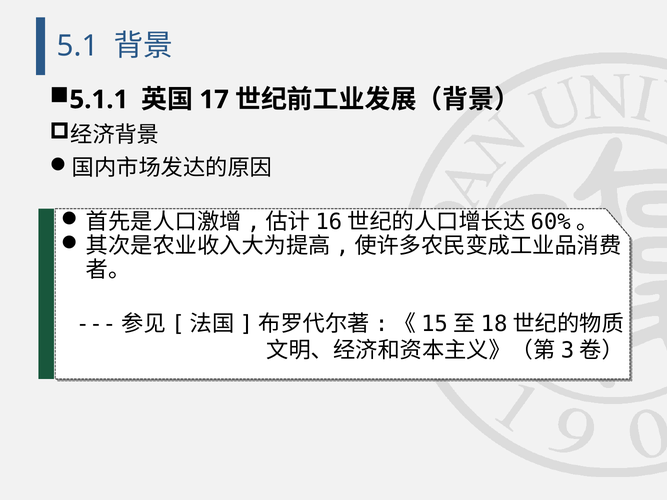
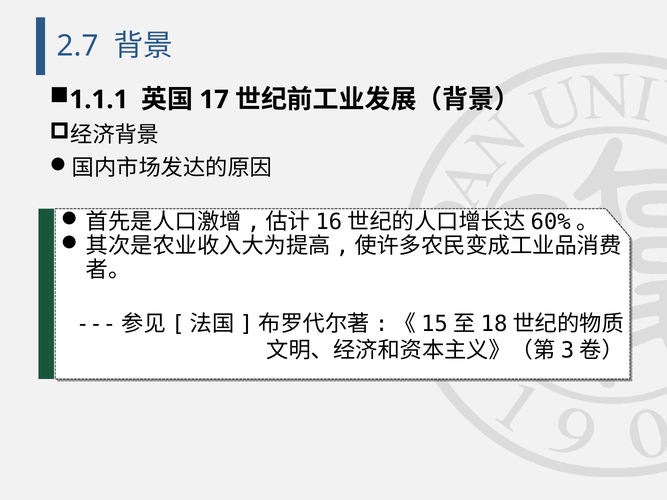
5.1: 5.1 -> 2.7
5.1.1: 5.1.1 -> 1.1.1
